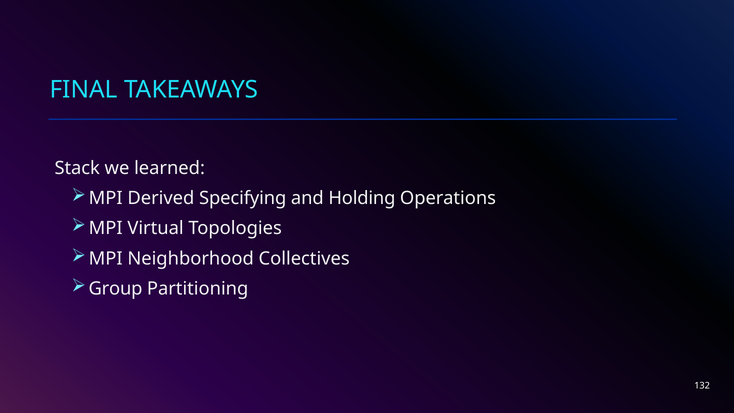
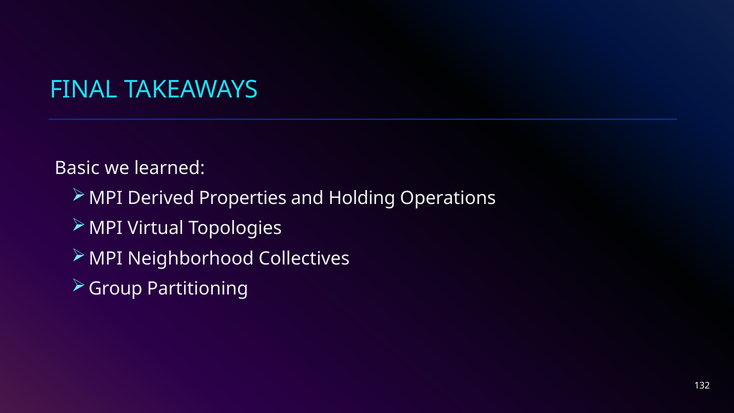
Stack: Stack -> Basic
Specifying: Specifying -> Properties
